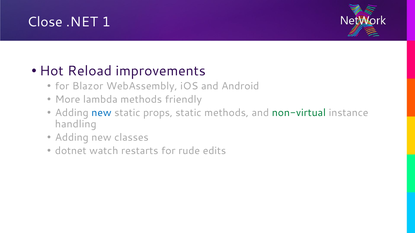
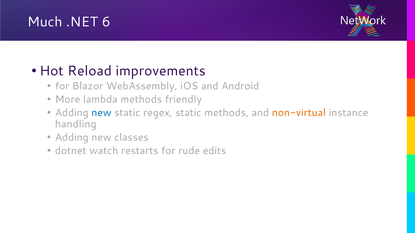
Close: Close -> Much
1: 1 -> 6
props: props -> regex
non-virtual colour: green -> orange
